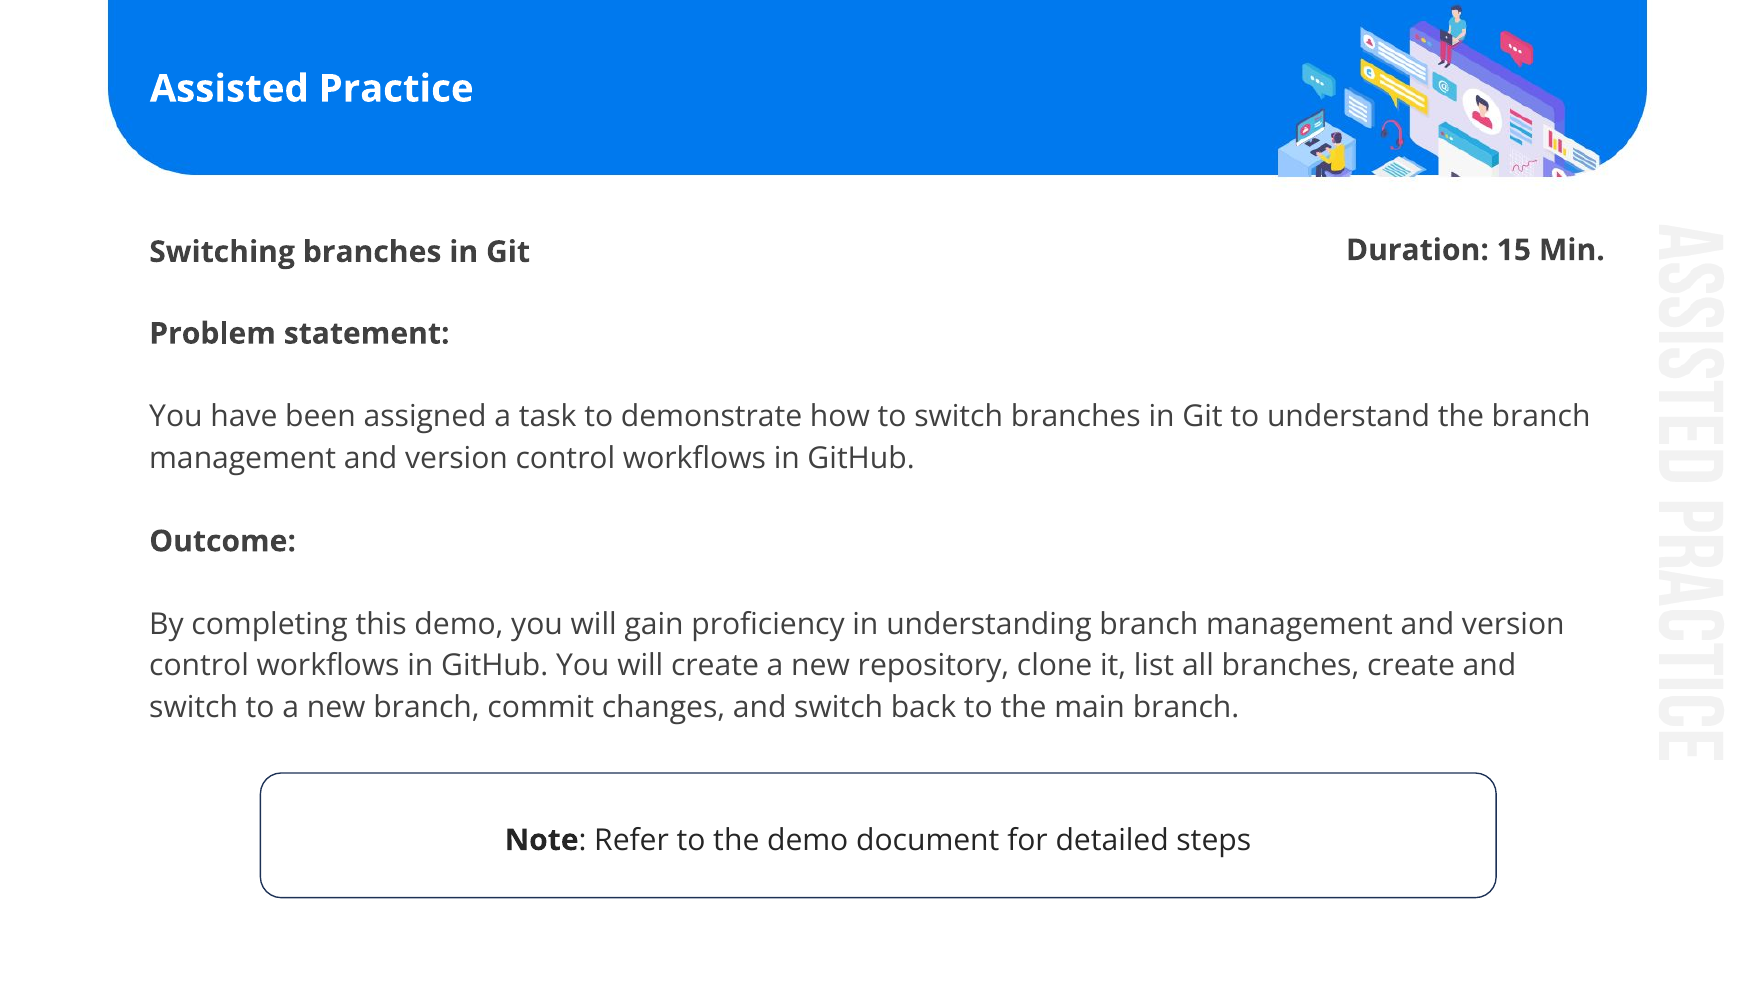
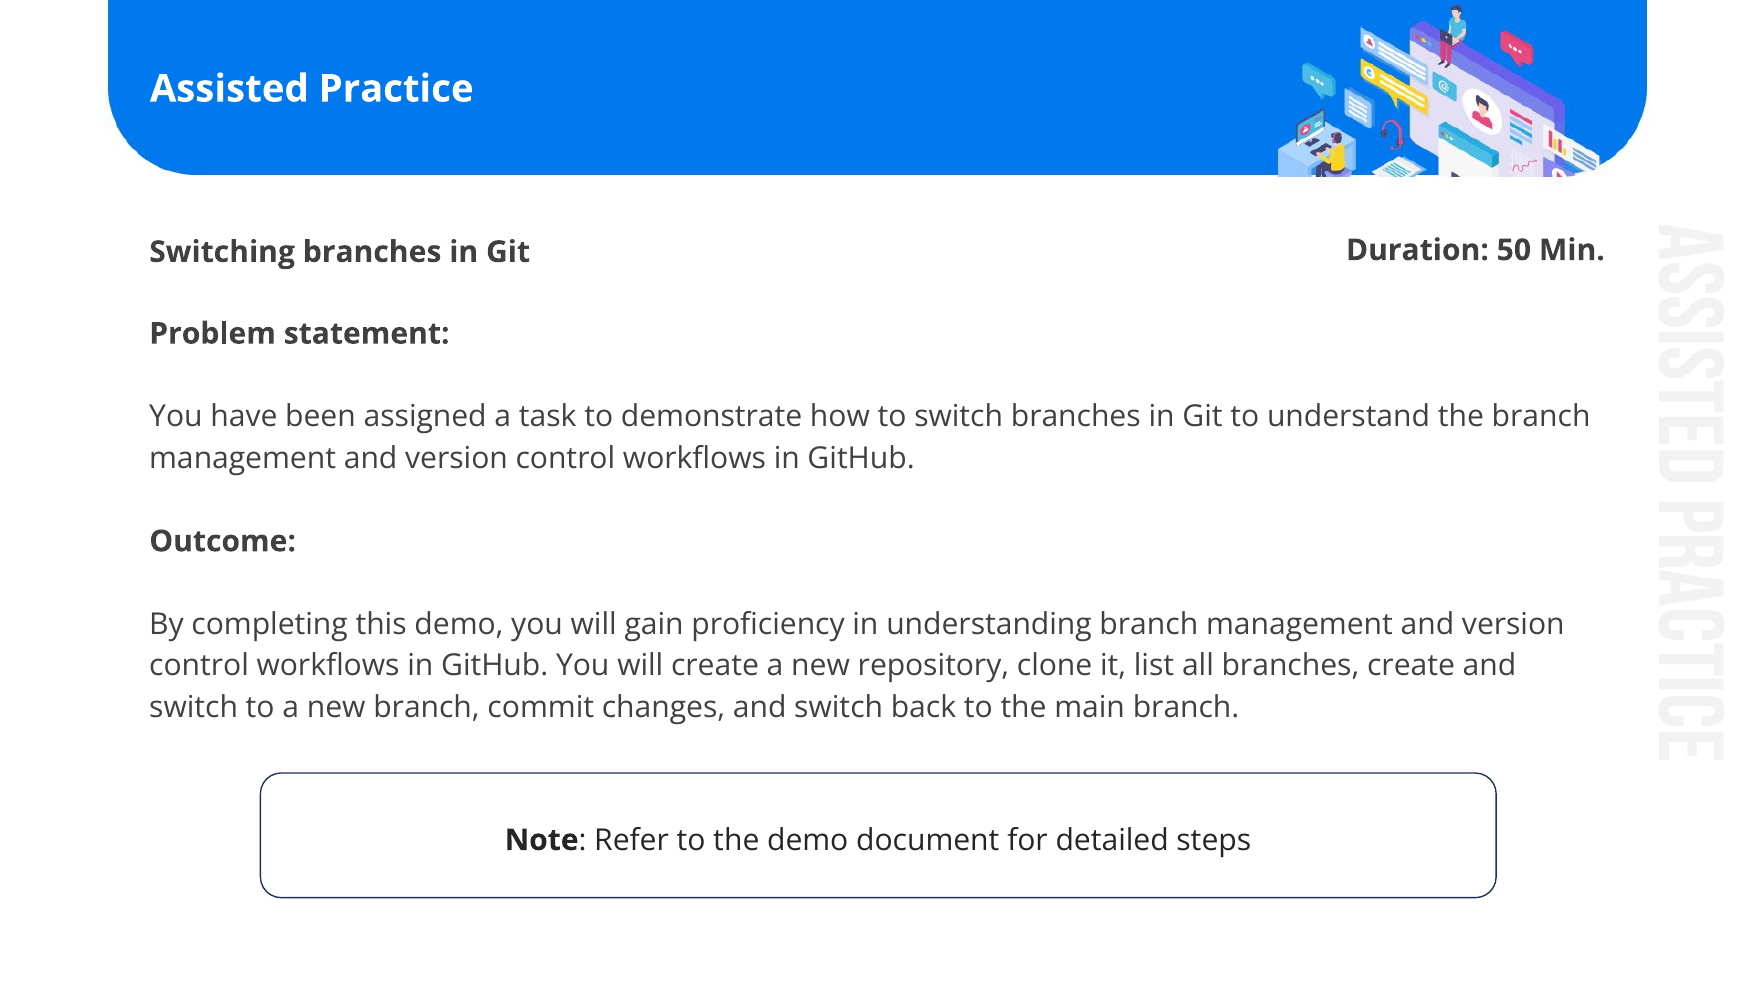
15: 15 -> 50
